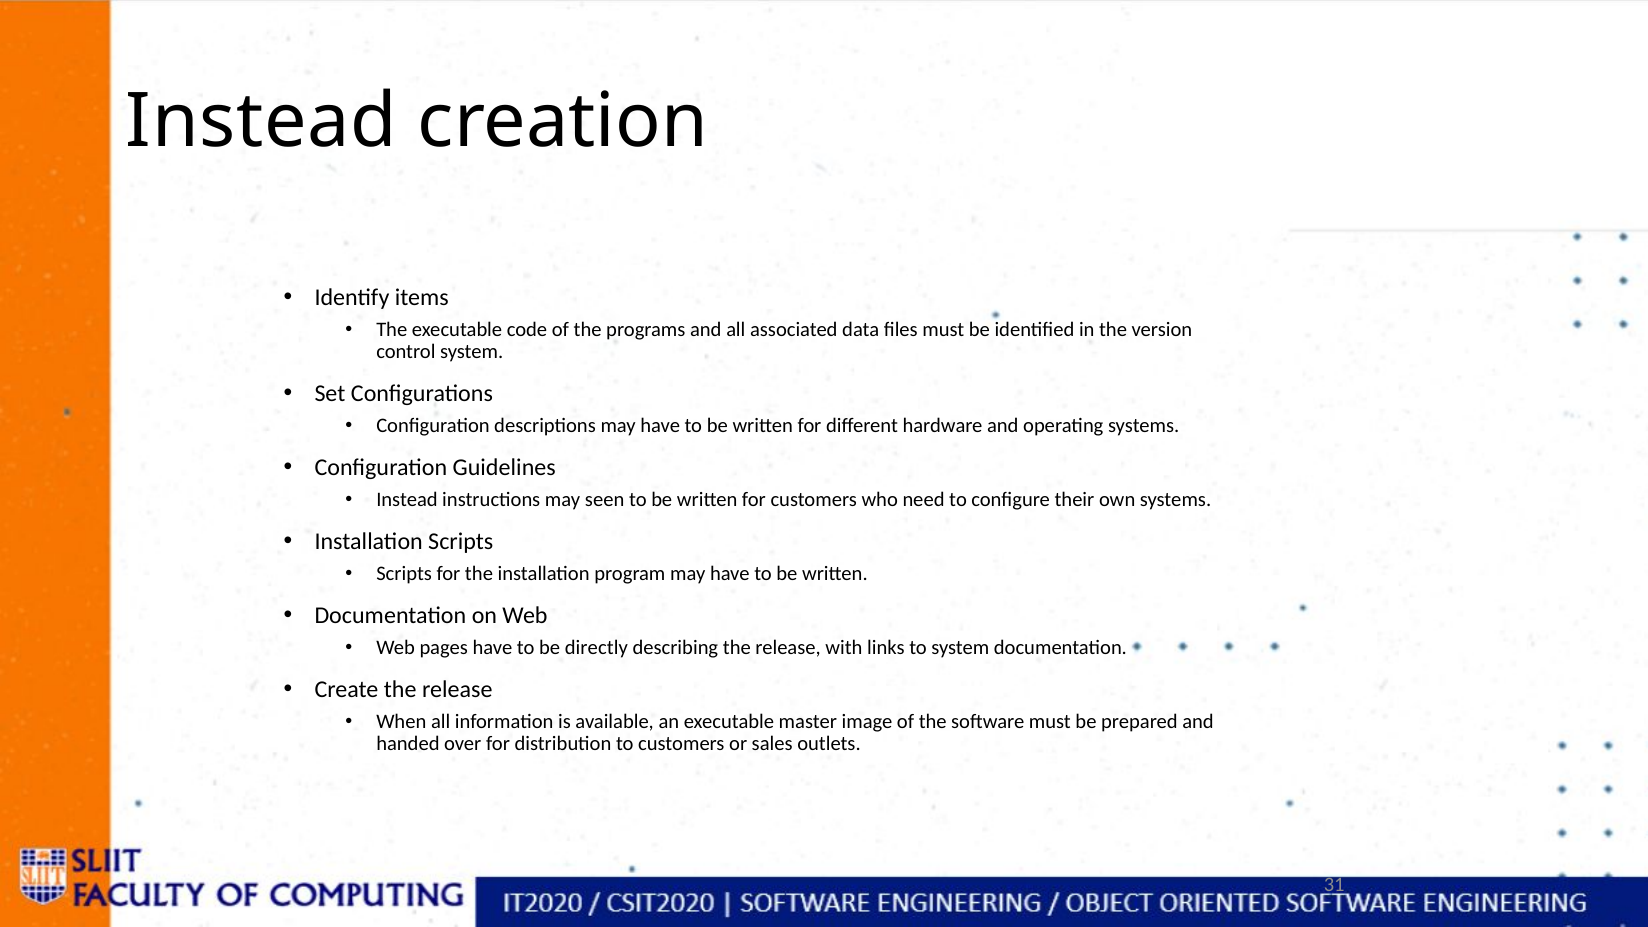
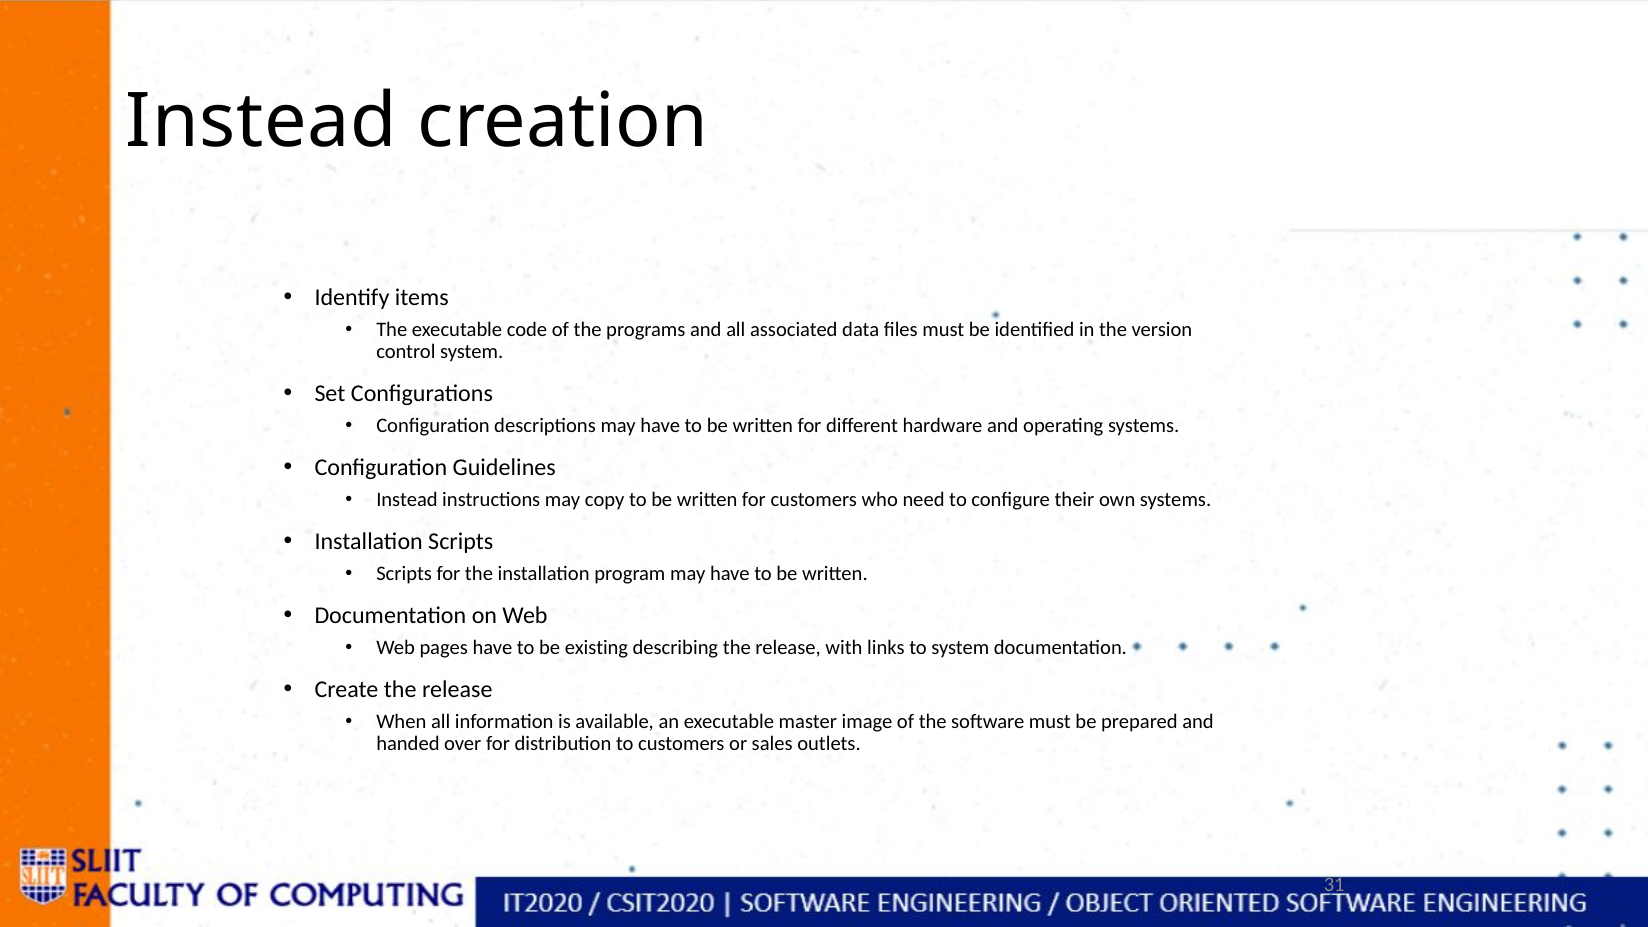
seen: seen -> copy
directly: directly -> existing
